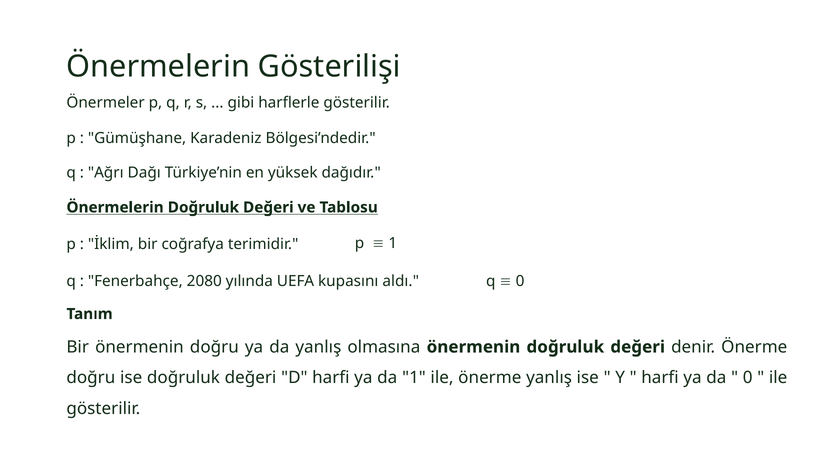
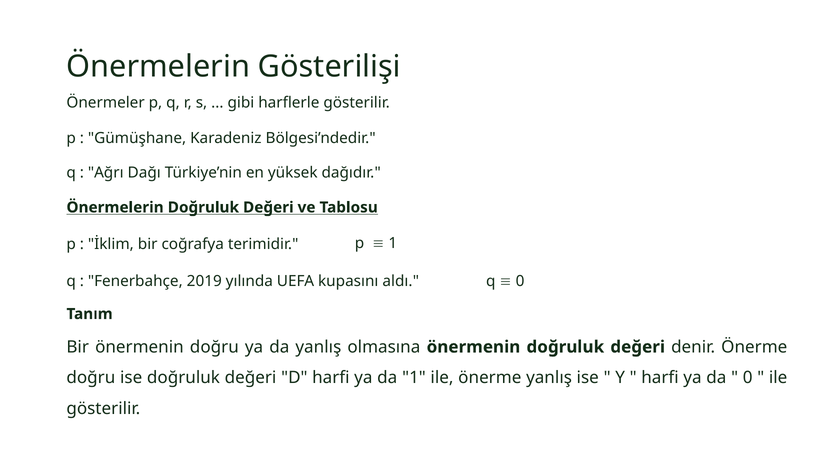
2080: 2080 -> 2019
